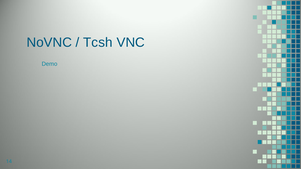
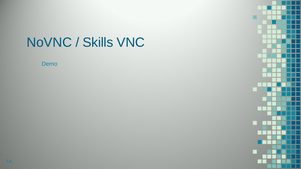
Tcsh: Tcsh -> Skills
